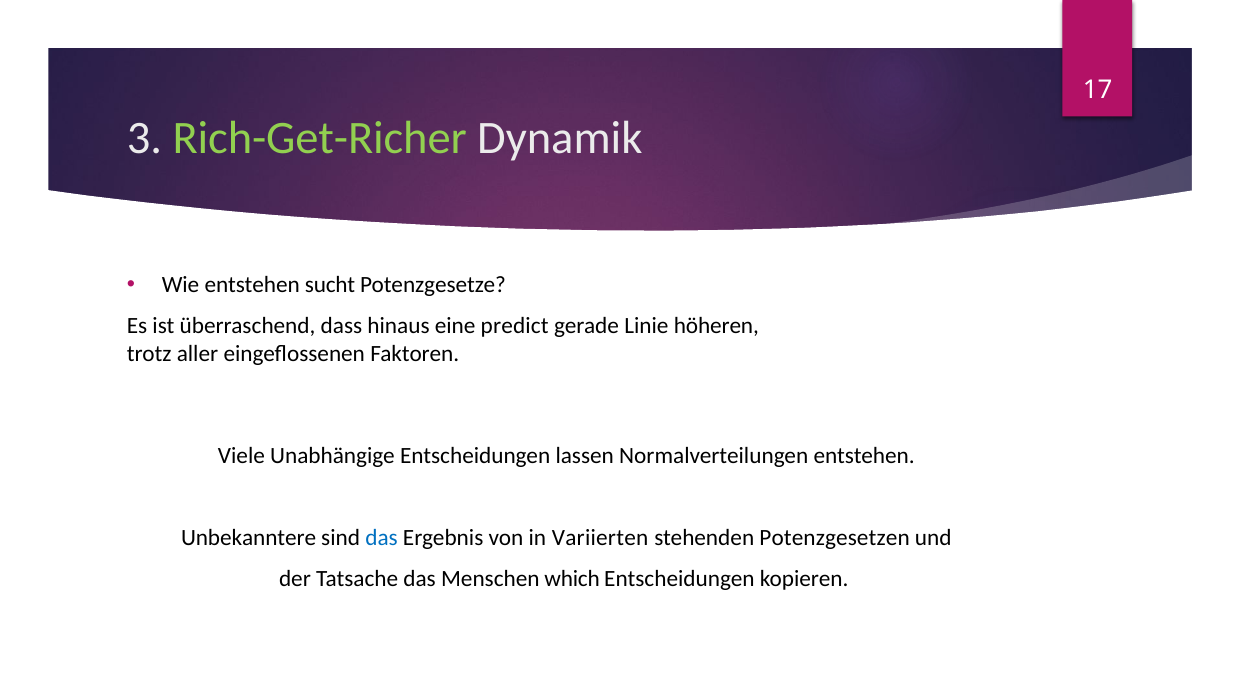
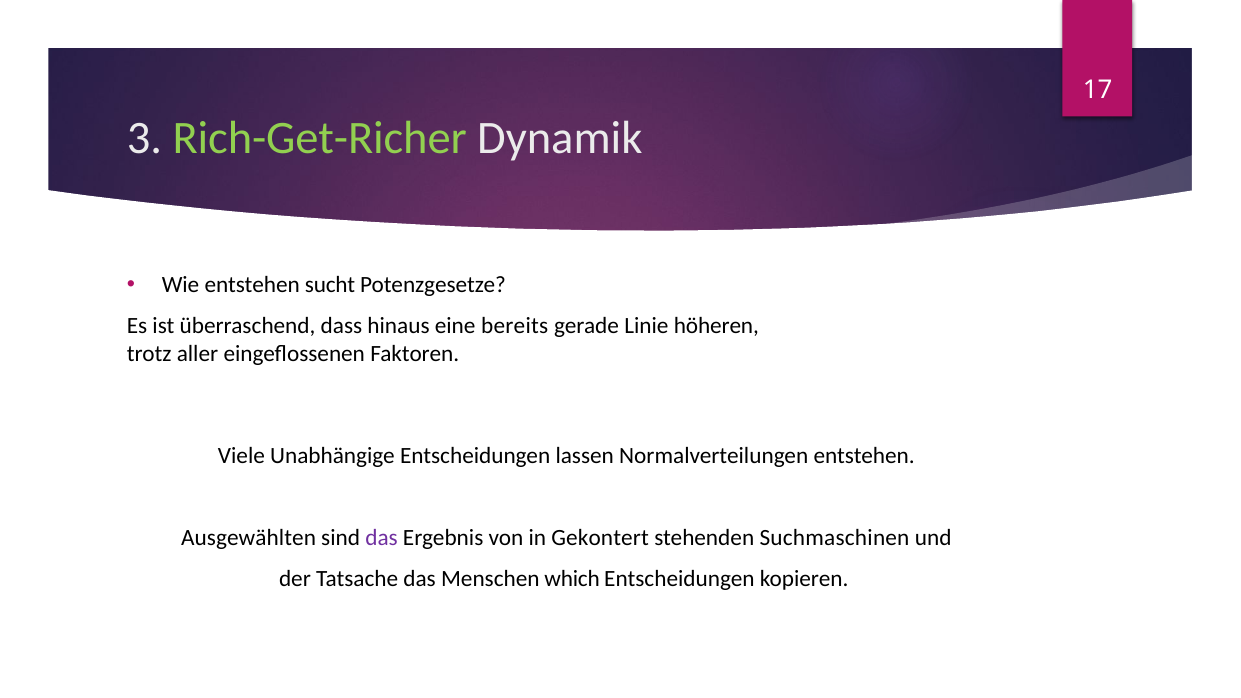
predict: predict -> bereits
Unbekanntere: Unbekanntere -> Ausgewählten
das at (382, 538) colour: blue -> purple
Variierten: Variierten -> Gekontert
Potenzgesetzen: Potenzgesetzen -> Suchmaschinen
